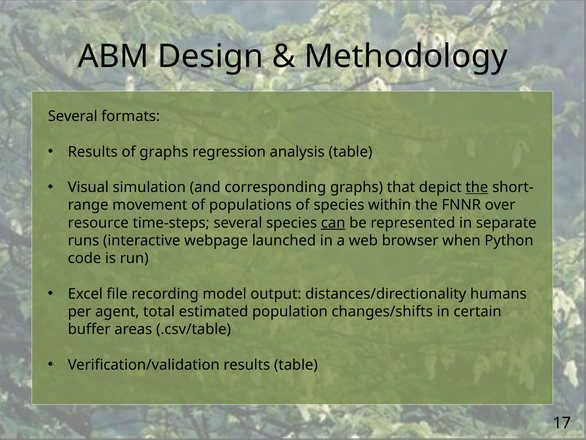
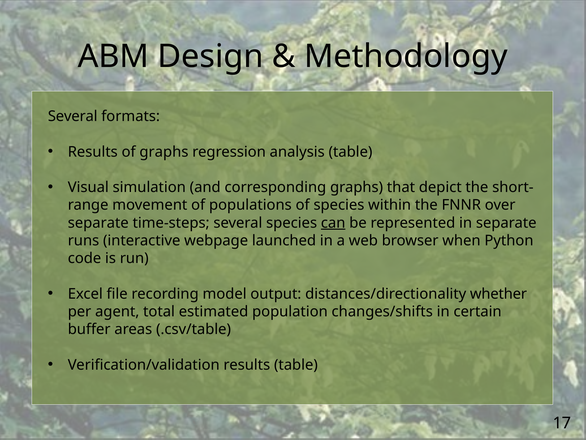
the at (477, 187) underline: present -> none
resource at (98, 223): resource -> separate
humans: humans -> whether
